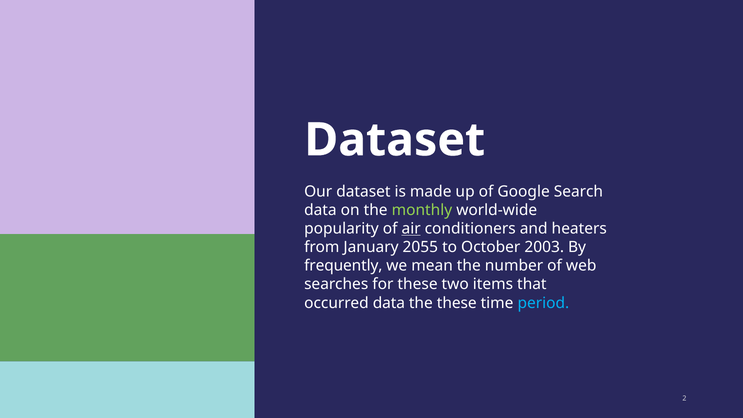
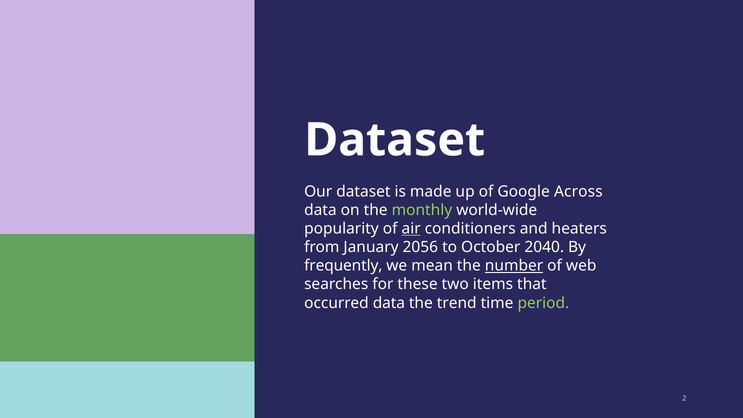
Search: Search -> Across
2055: 2055 -> 2056
2003: 2003 -> 2040
number underline: none -> present
the these: these -> trend
period colour: light blue -> light green
